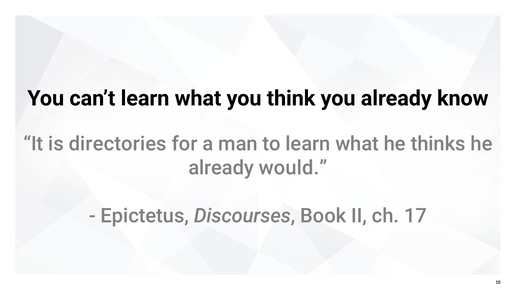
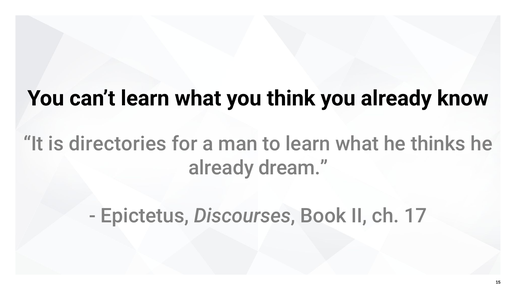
would: would -> dream
